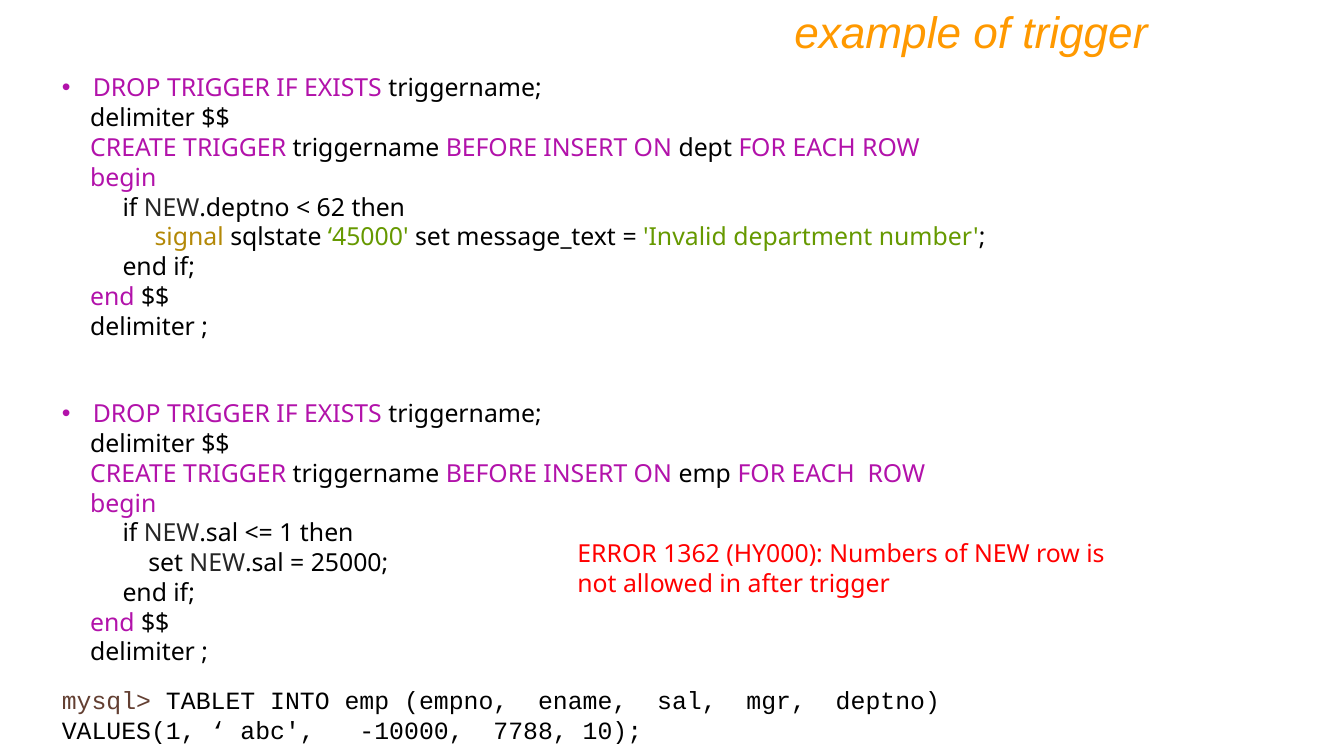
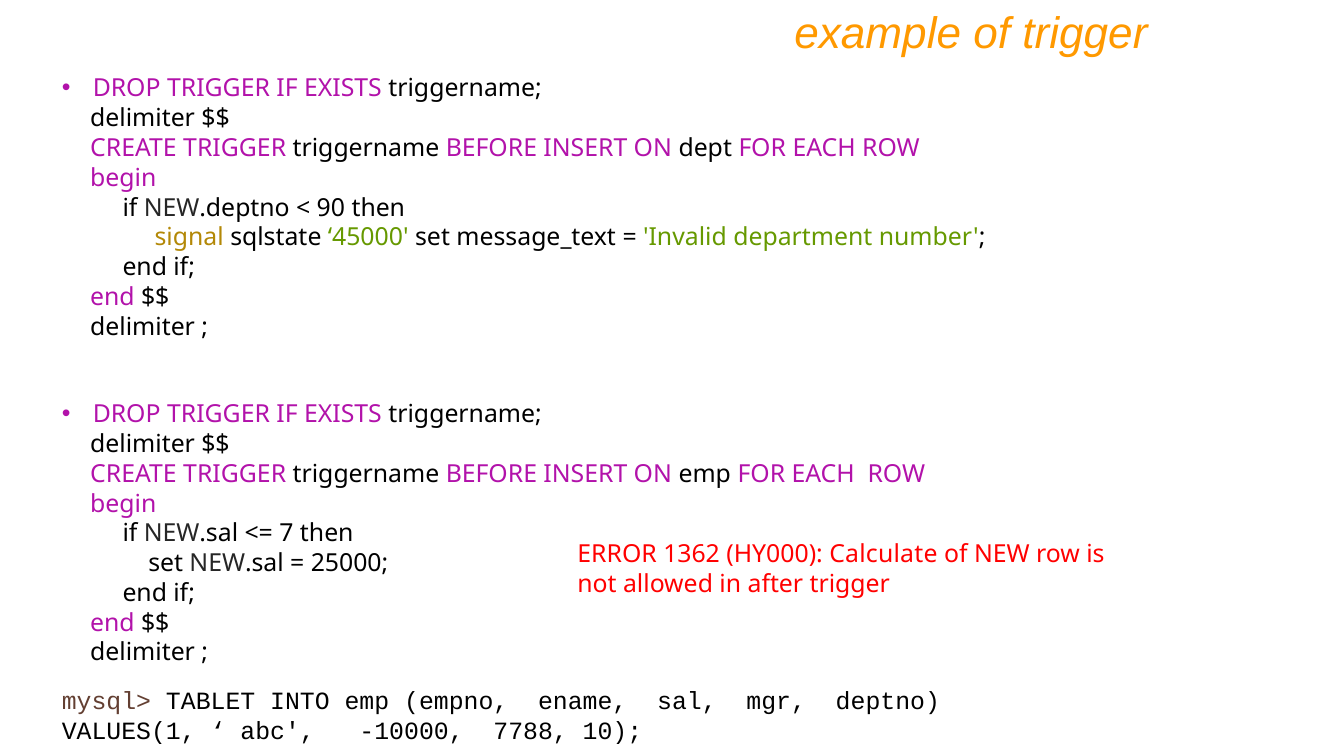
62: 62 -> 90
1: 1 -> 7
Numbers: Numbers -> Calculate
